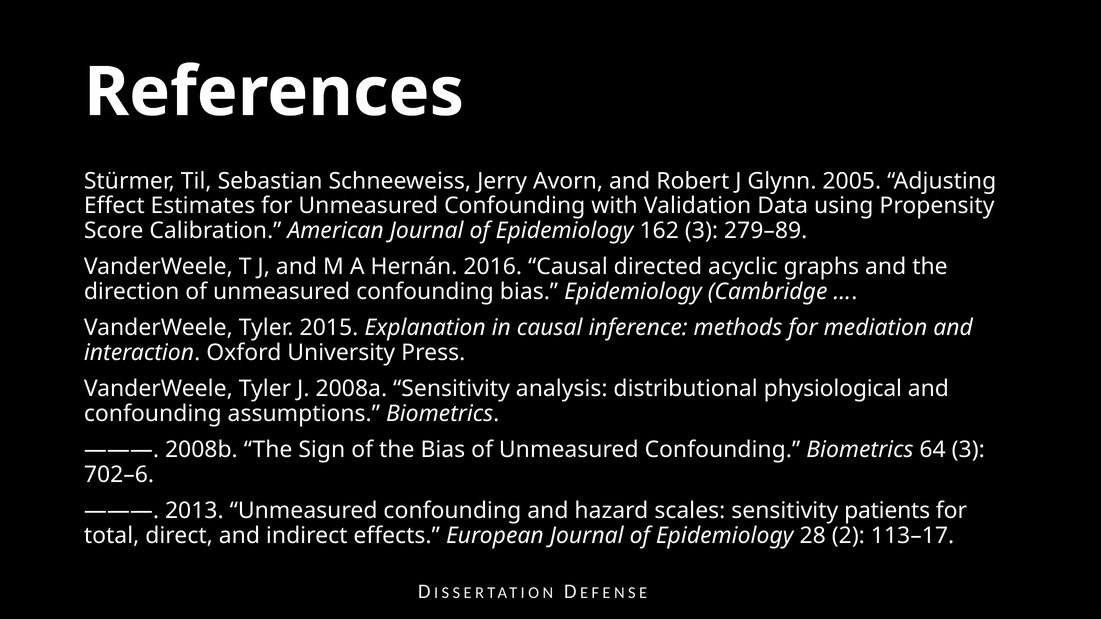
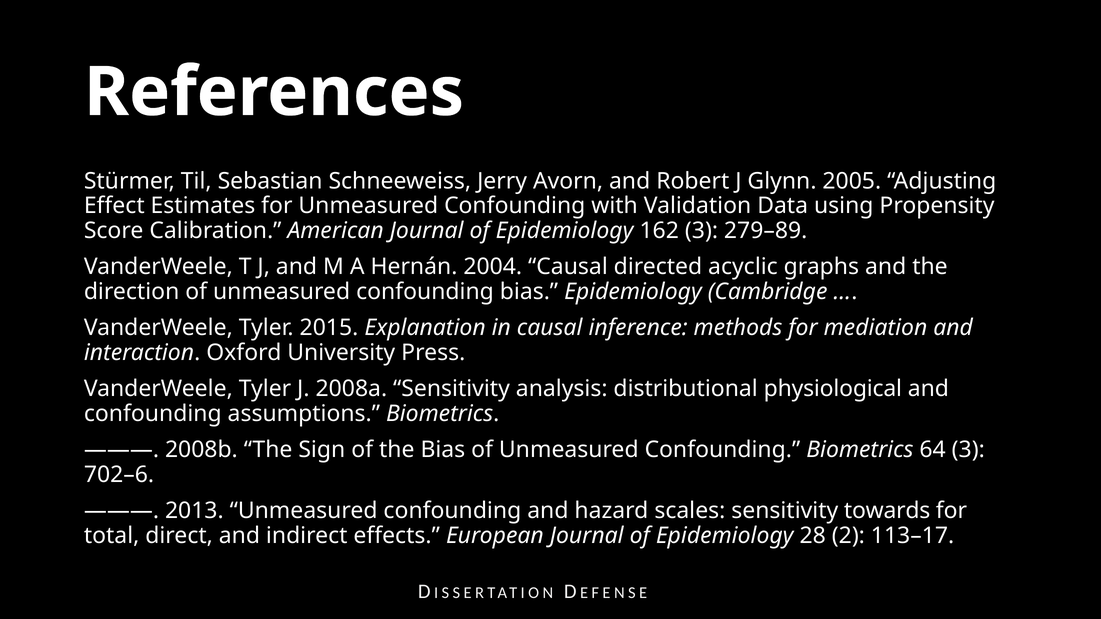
2016: 2016 -> 2004
patients: patients -> towards
